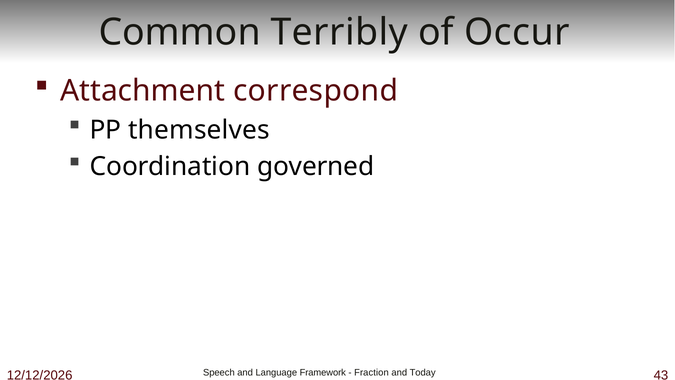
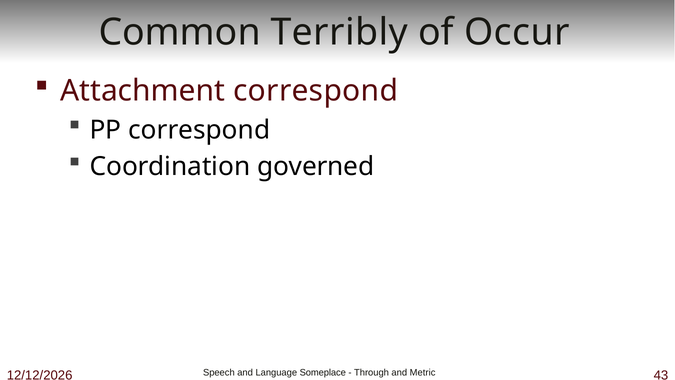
PP themselves: themselves -> correspond
Framework: Framework -> Someplace
Fraction: Fraction -> Through
Today: Today -> Metric
